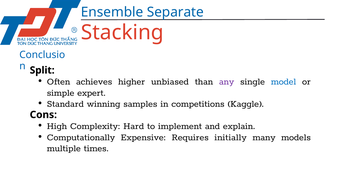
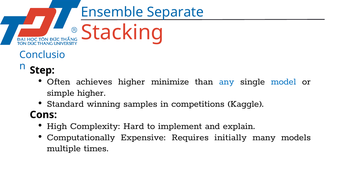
Split: Split -> Step
unbiased: unbiased -> minimize
any colour: purple -> blue
simple expert: expert -> higher
